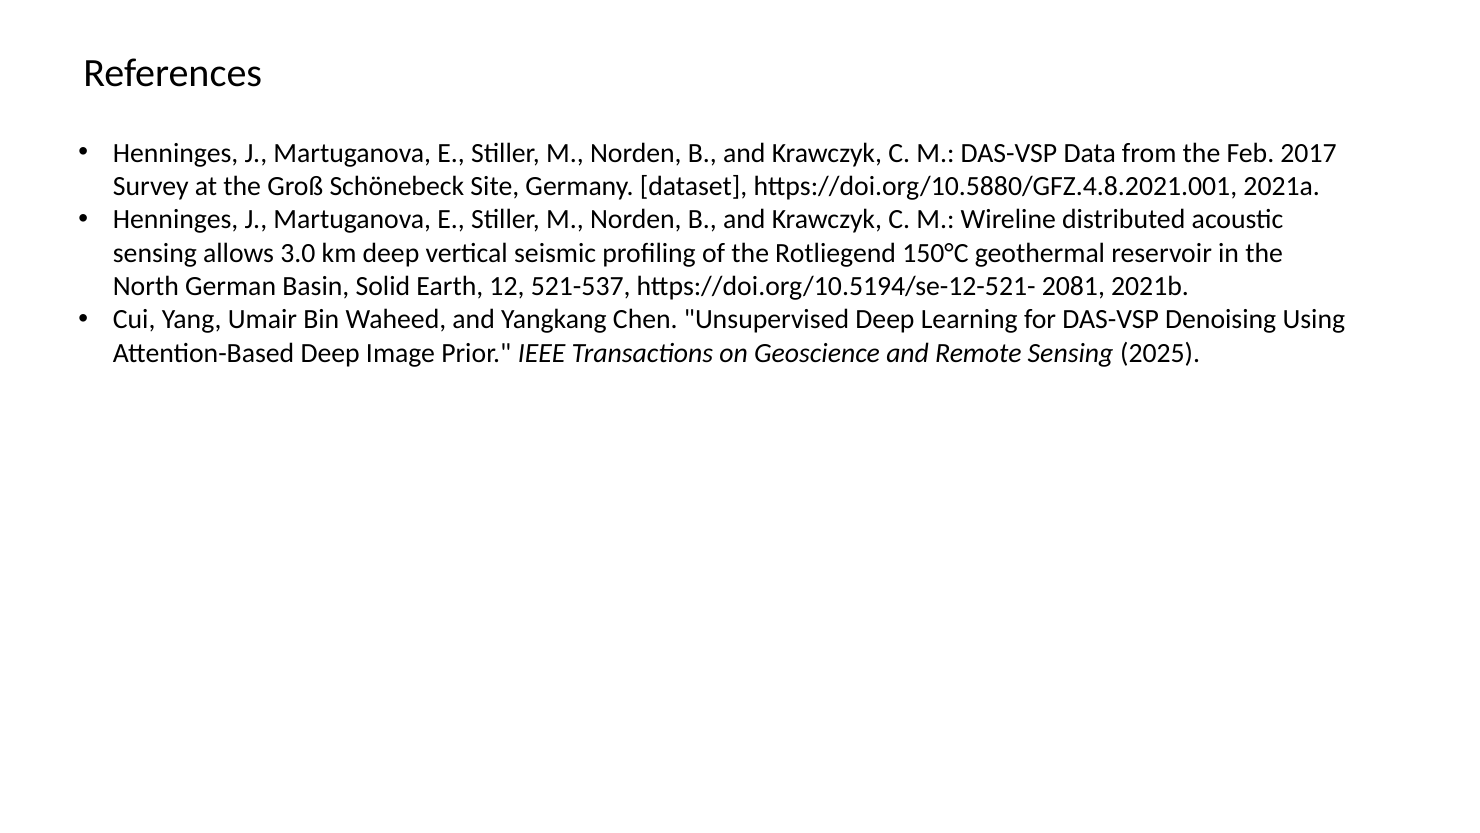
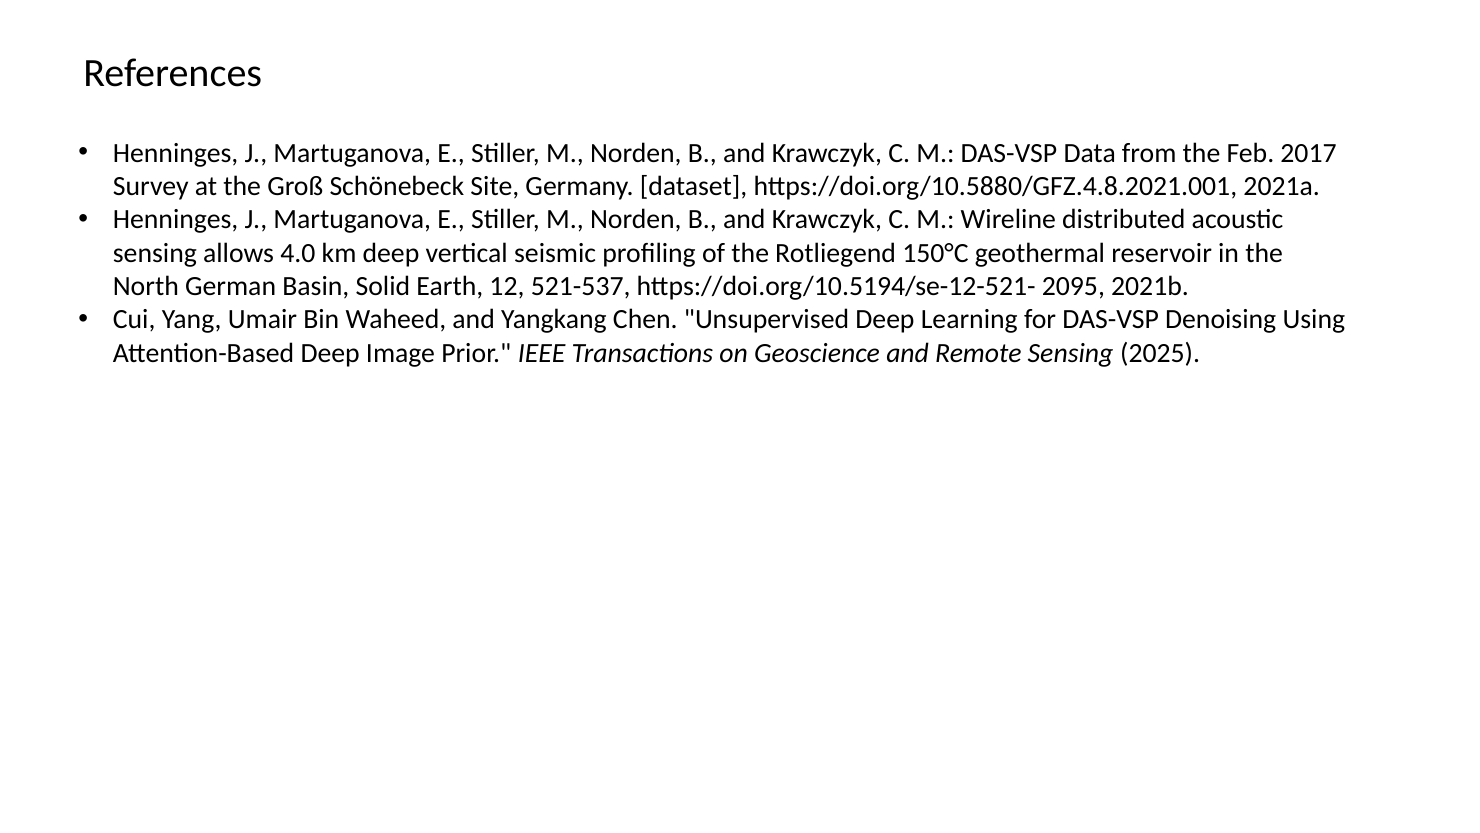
3.0: 3.0 -> 4.0
2081: 2081 -> 2095
